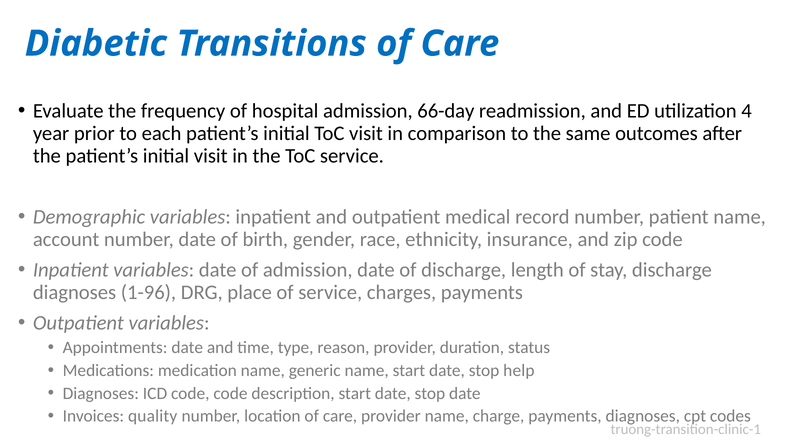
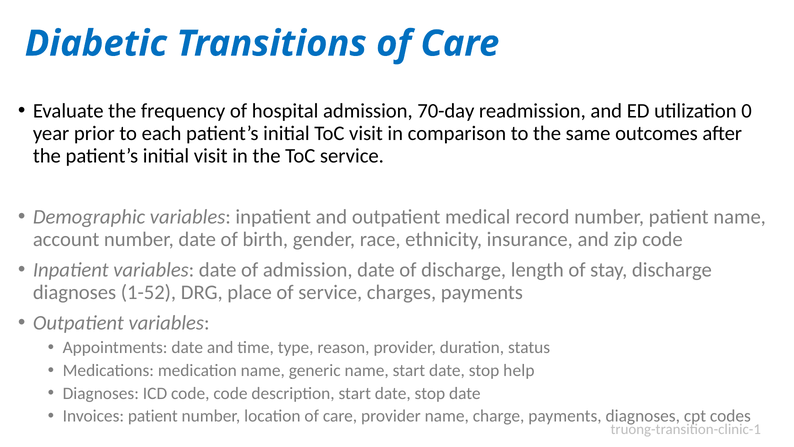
66-day: 66-day -> 70-day
4: 4 -> 0
1-96: 1-96 -> 1-52
Invoices quality: quality -> patient
